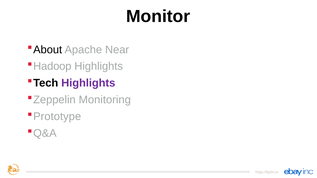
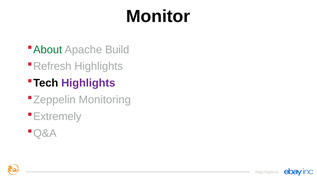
About colour: black -> green
Near: Near -> Build
Hadoop: Hadoop -> Refresh
Prototype: Prototype -> Extremely
